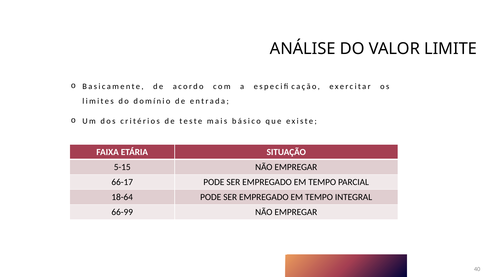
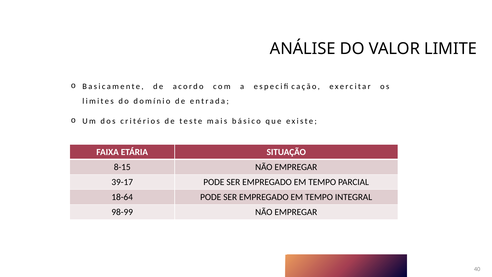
5-15: 5-15 -> 8-15
66-17: 66-17 -> 39-17
66-99: 66-99 -> 98-99
